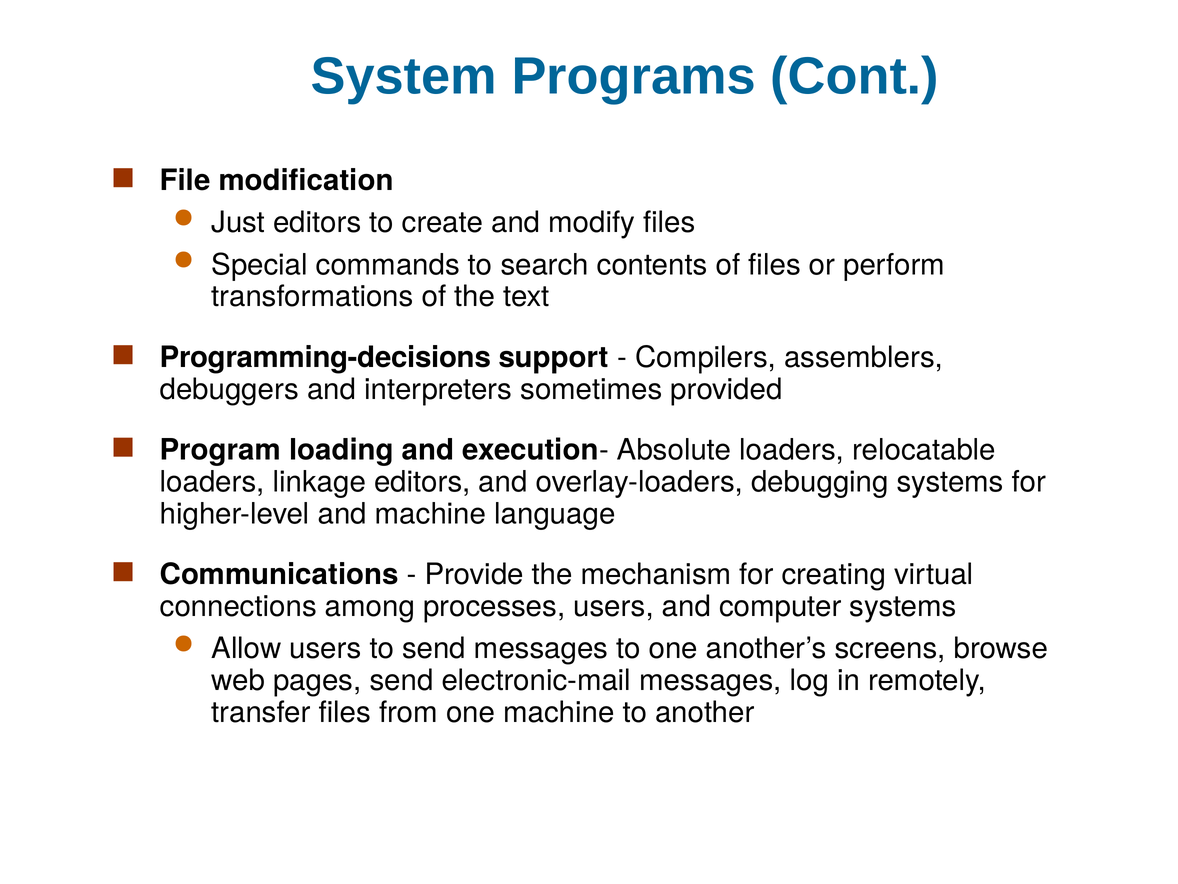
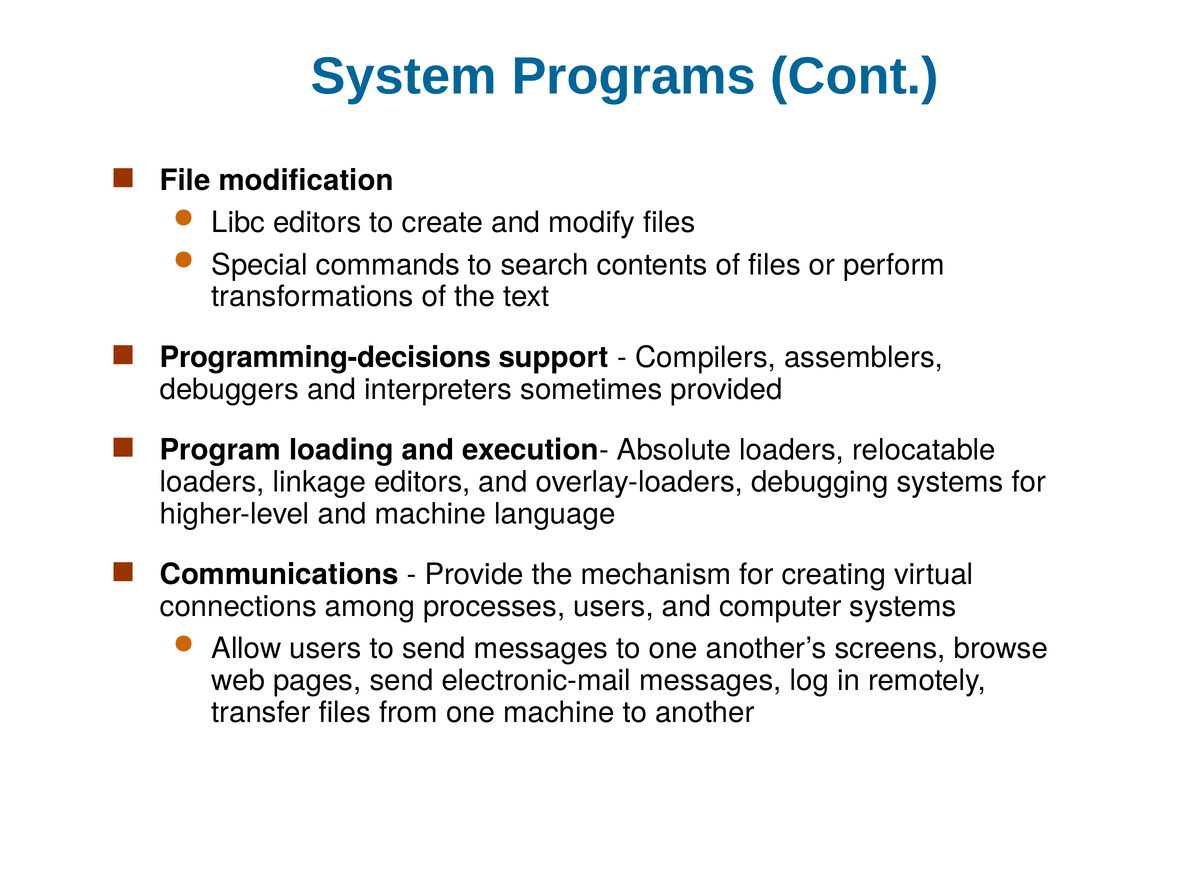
Just: Just -> Libc
